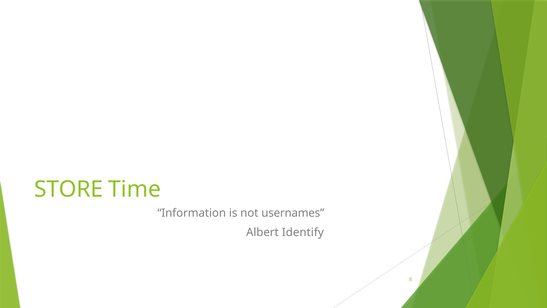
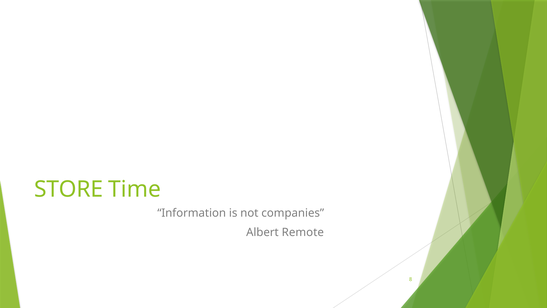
usernames: usernames -> companies
Identify: Identify -> Remote
